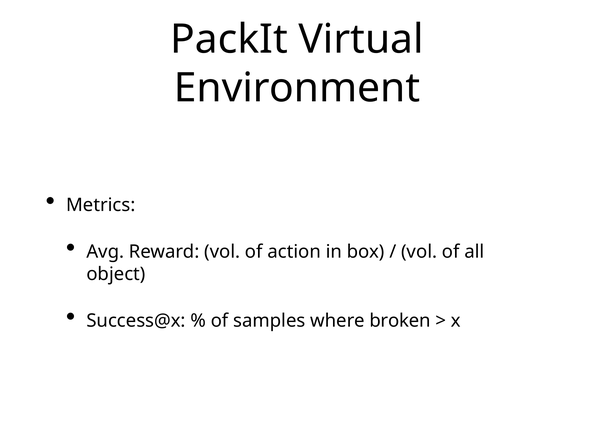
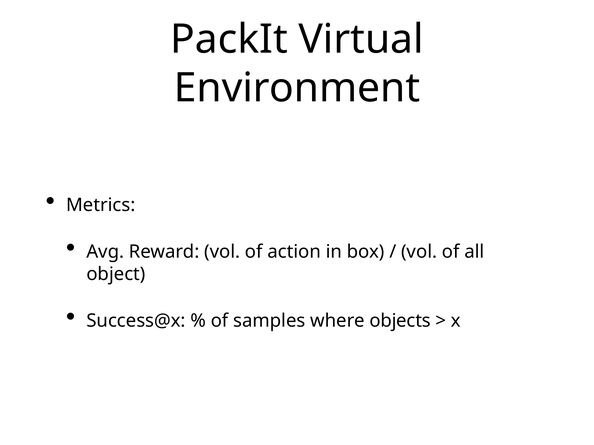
broken: broken -> objects
